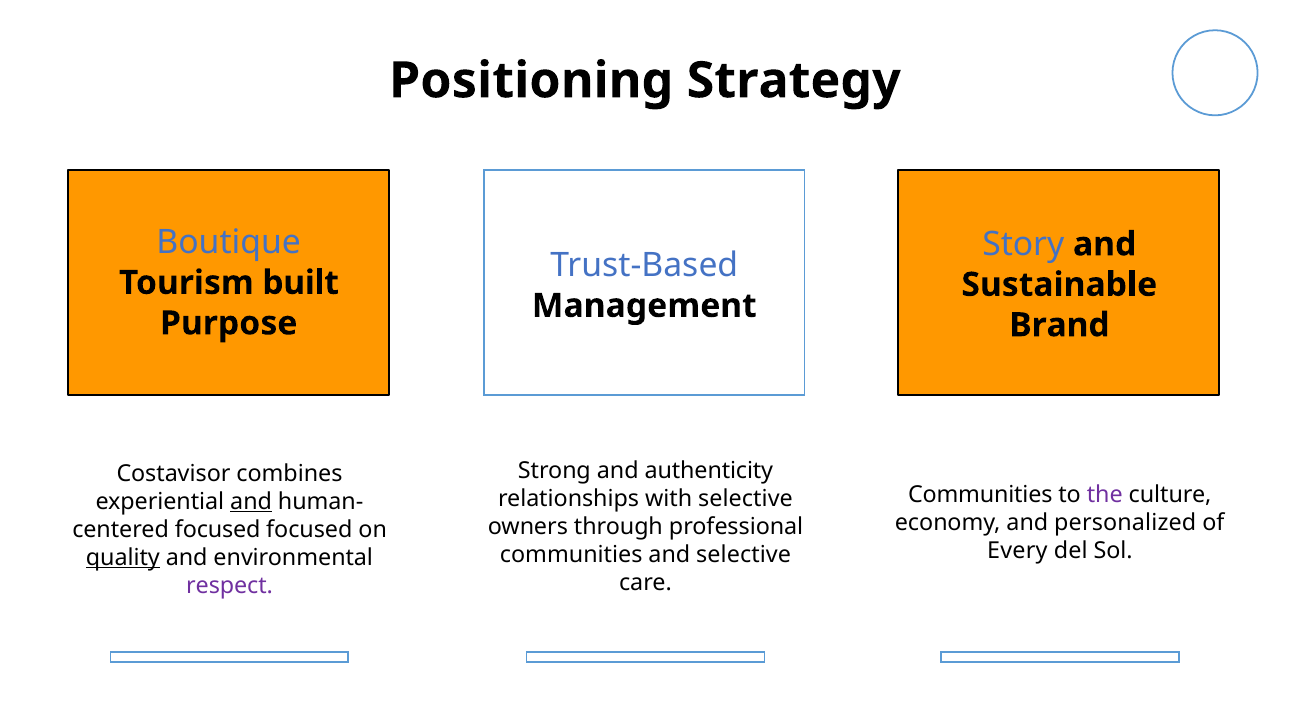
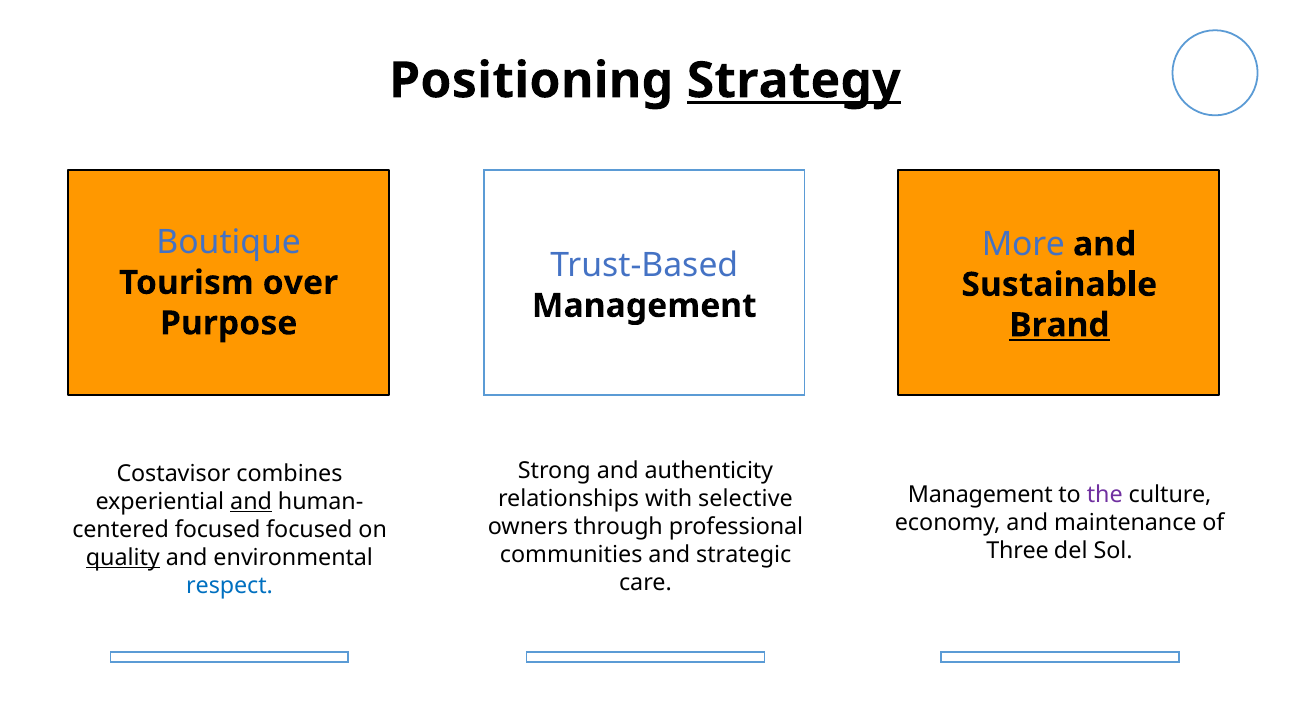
Strategy underline: none -> present
Story: Story -> More
built: built -> over
Brand underline: none -> present
Communities at (980, 495): Communities -> Management
personalized: personalized -> maintenance
Every: Every -> Three
and selective: selective -> strategic
respect colour: purple -> blue
